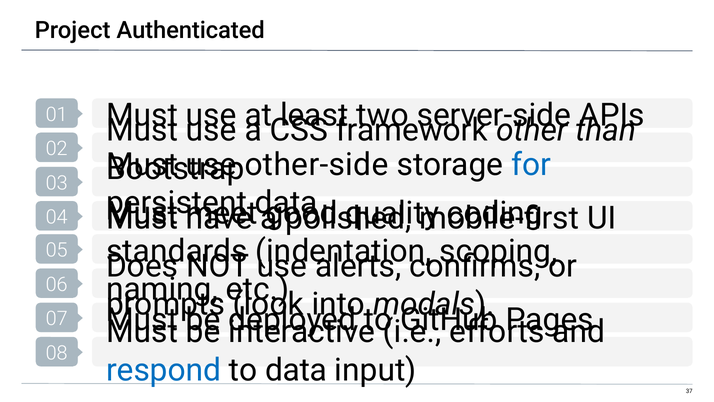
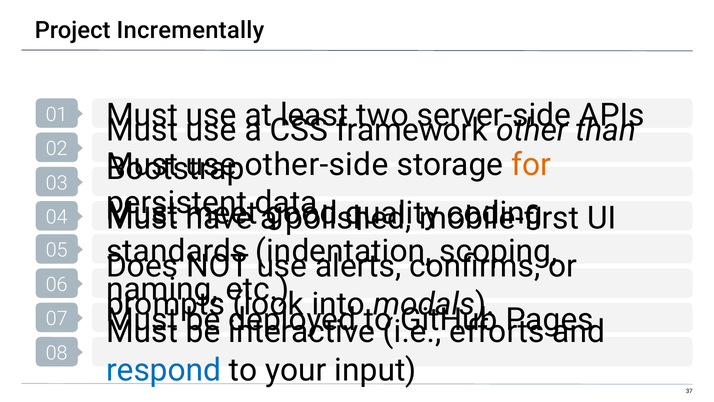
Authenticated: Authenticated -> Incrementally
for colour: blue -> orange
to data: data -> your
